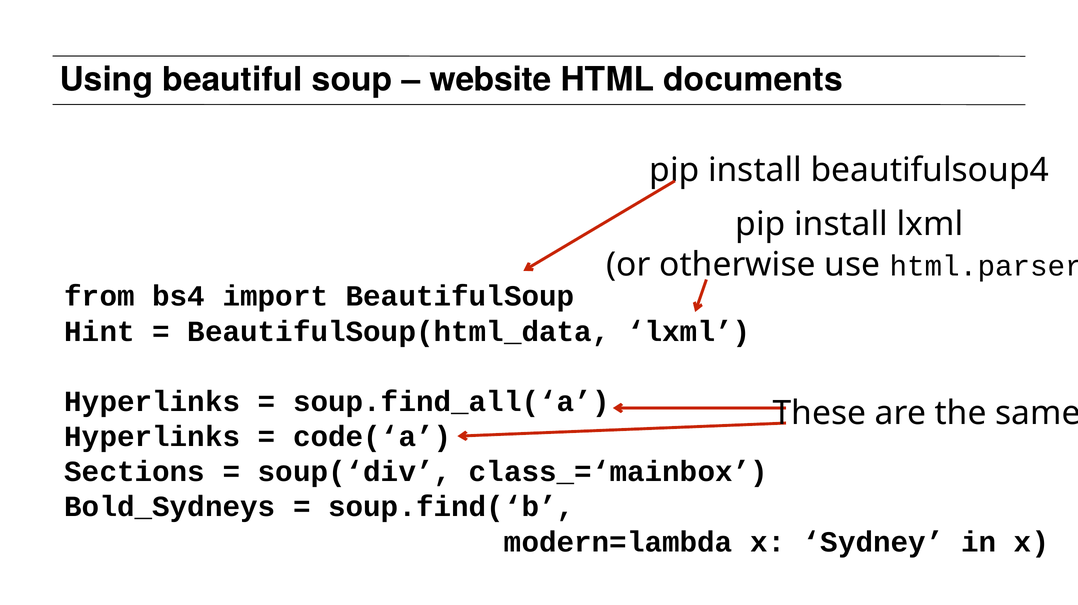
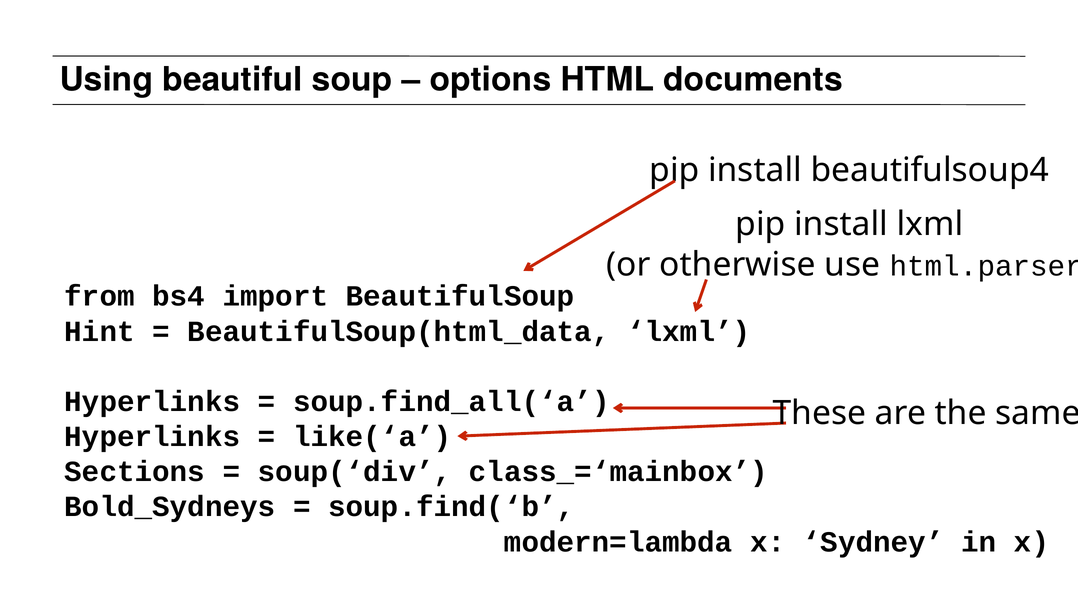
website: website -> options
code(‘a: code(‘a -> like(‘a
